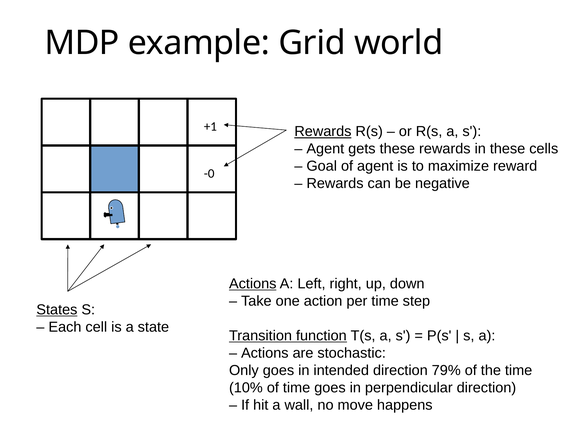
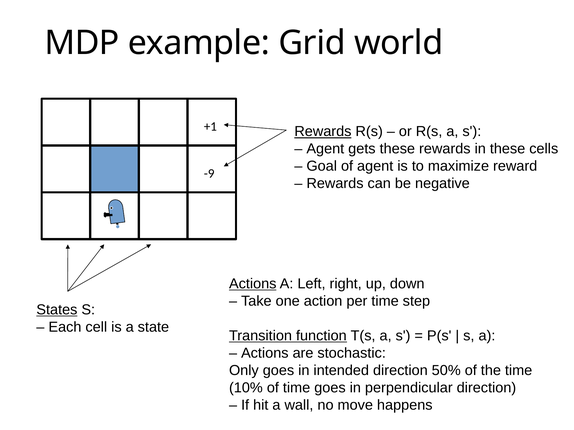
-0: -0 -> -9
79%: 79% -> 50%
